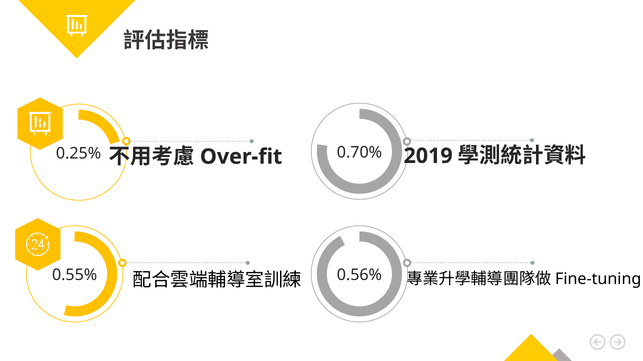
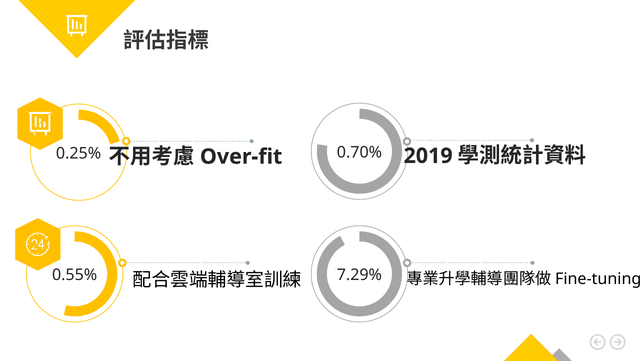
0.56%: 0.56% -> 7.29%
